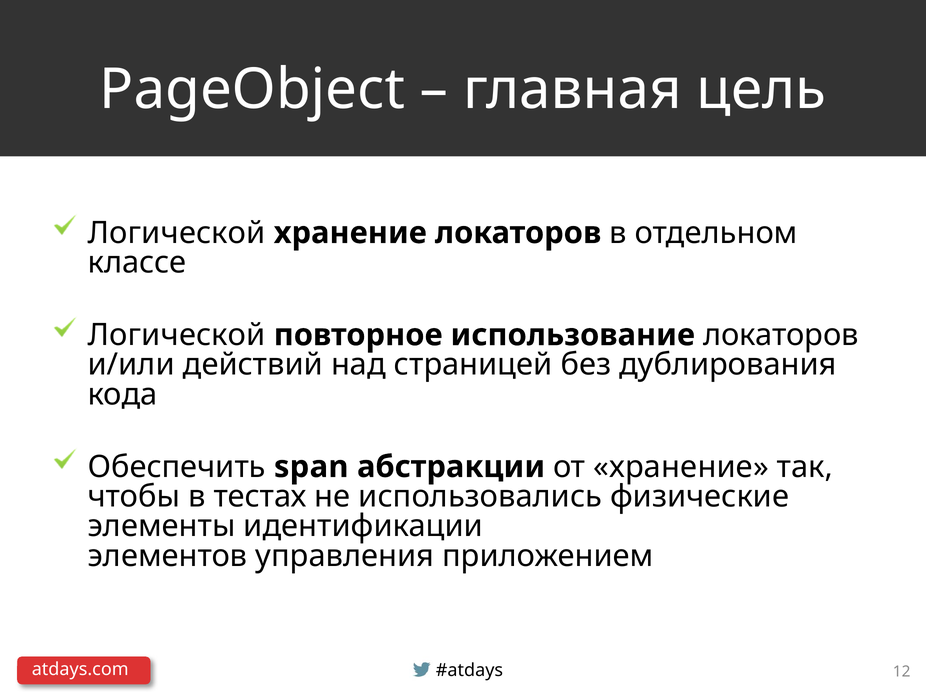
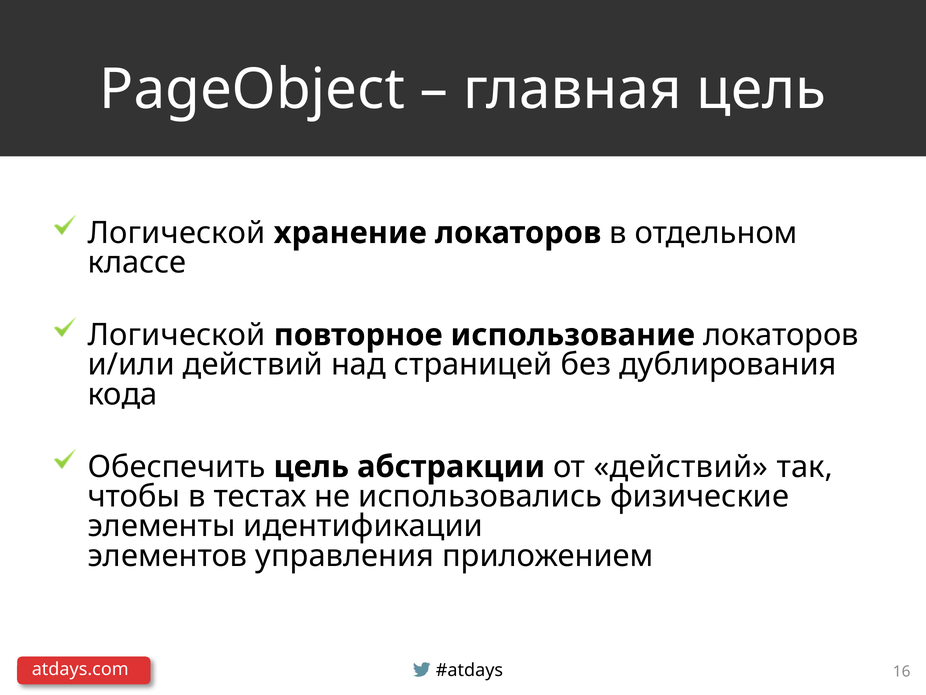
Обеспечить span: span -> цель
от хранение: хранение -> действий
12: 12 -> 16
